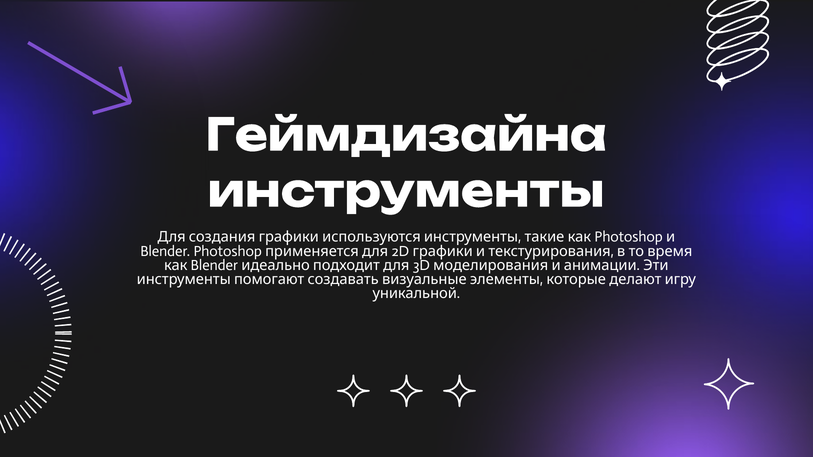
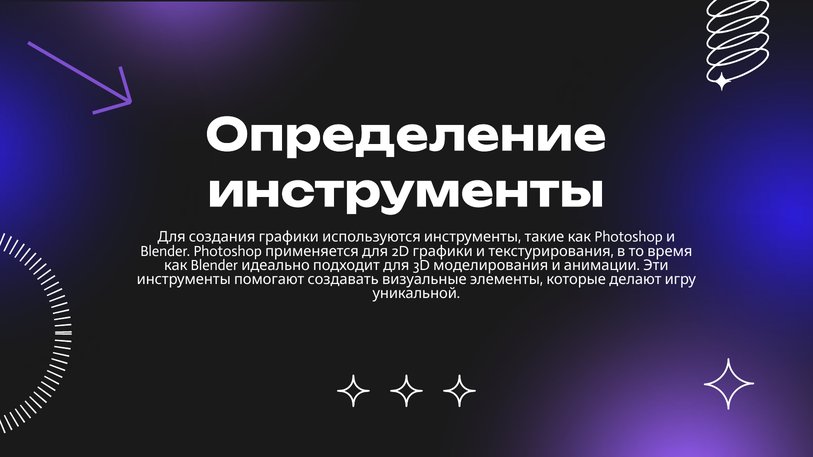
Геймдизайна: Геймдизайна -> Определение
